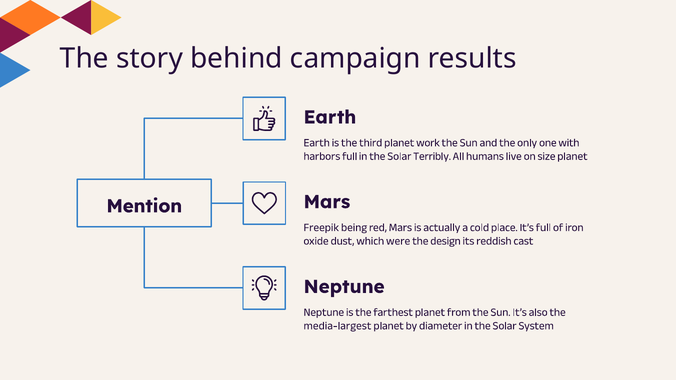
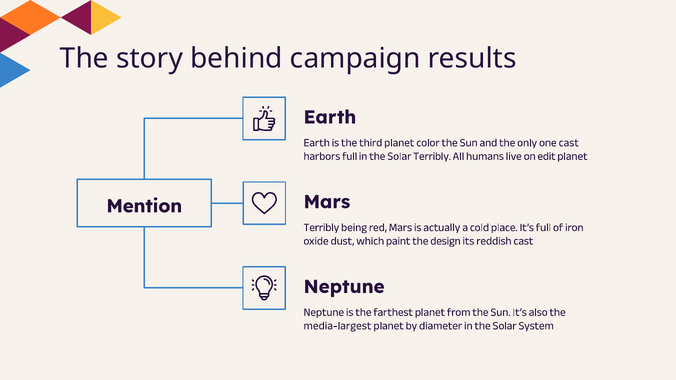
work: work -> color
one with: with -> cast
size: size -> edit
Freepik at (321, 228): Freepik -> Terribly
were: were -> paint
